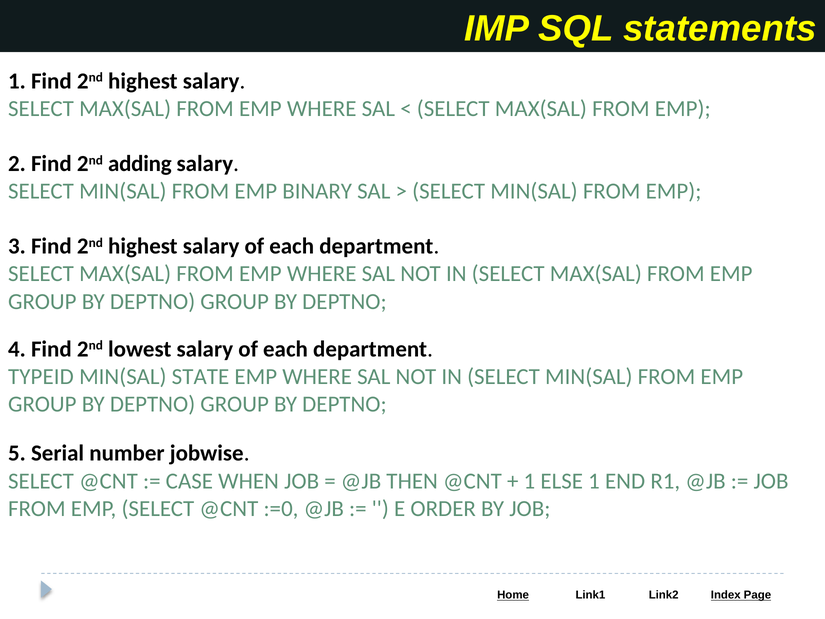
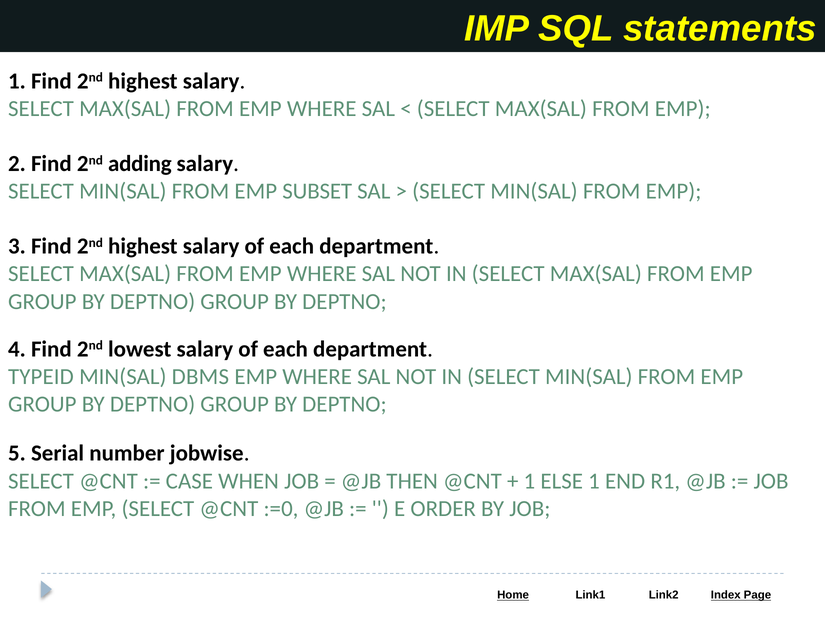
BINARY: BINARY -> SUBSET
STATE: STATE -> DBMS
